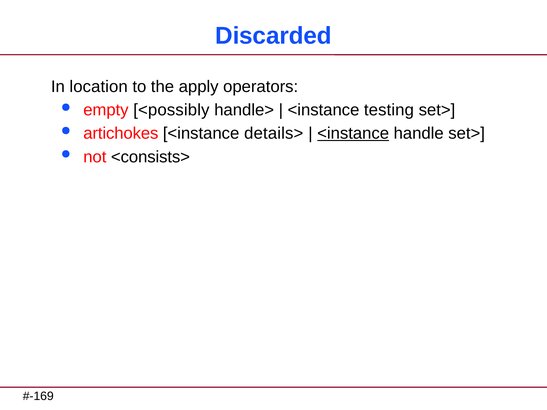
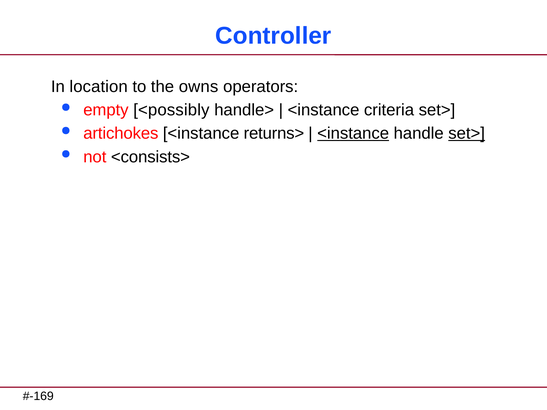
Discarded: Discarded -> Controller
apply: apply -> owns
testing: testing -> criteria
details>: details> -> returns>
set> at (467, 134) underline: none -> present
